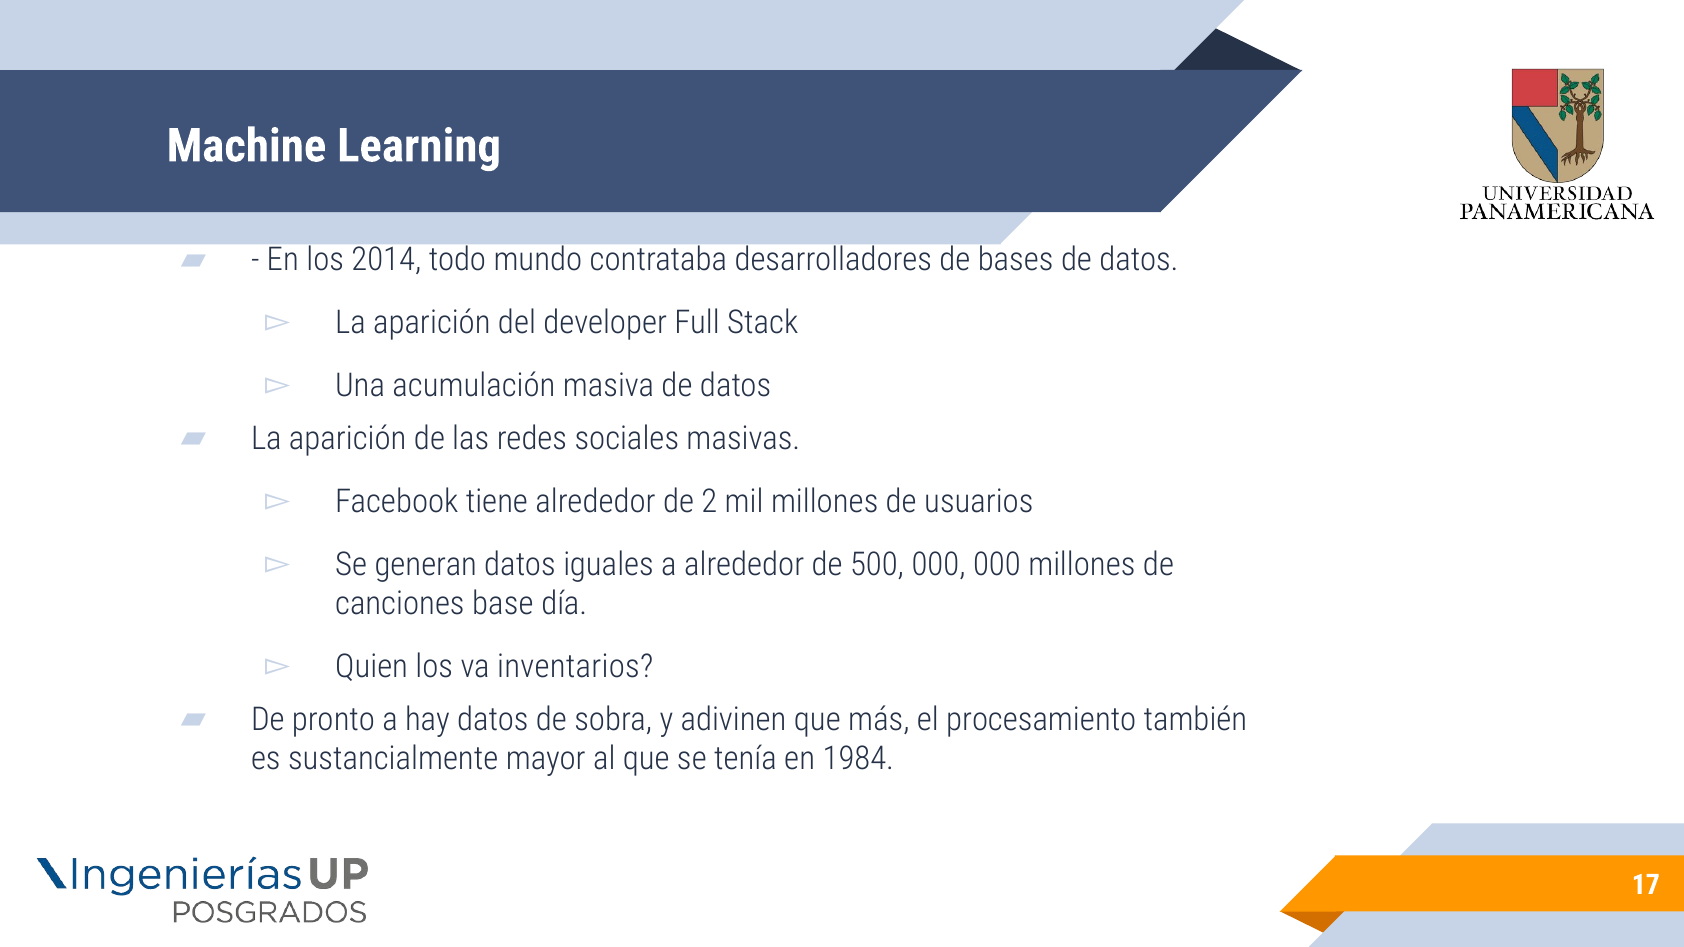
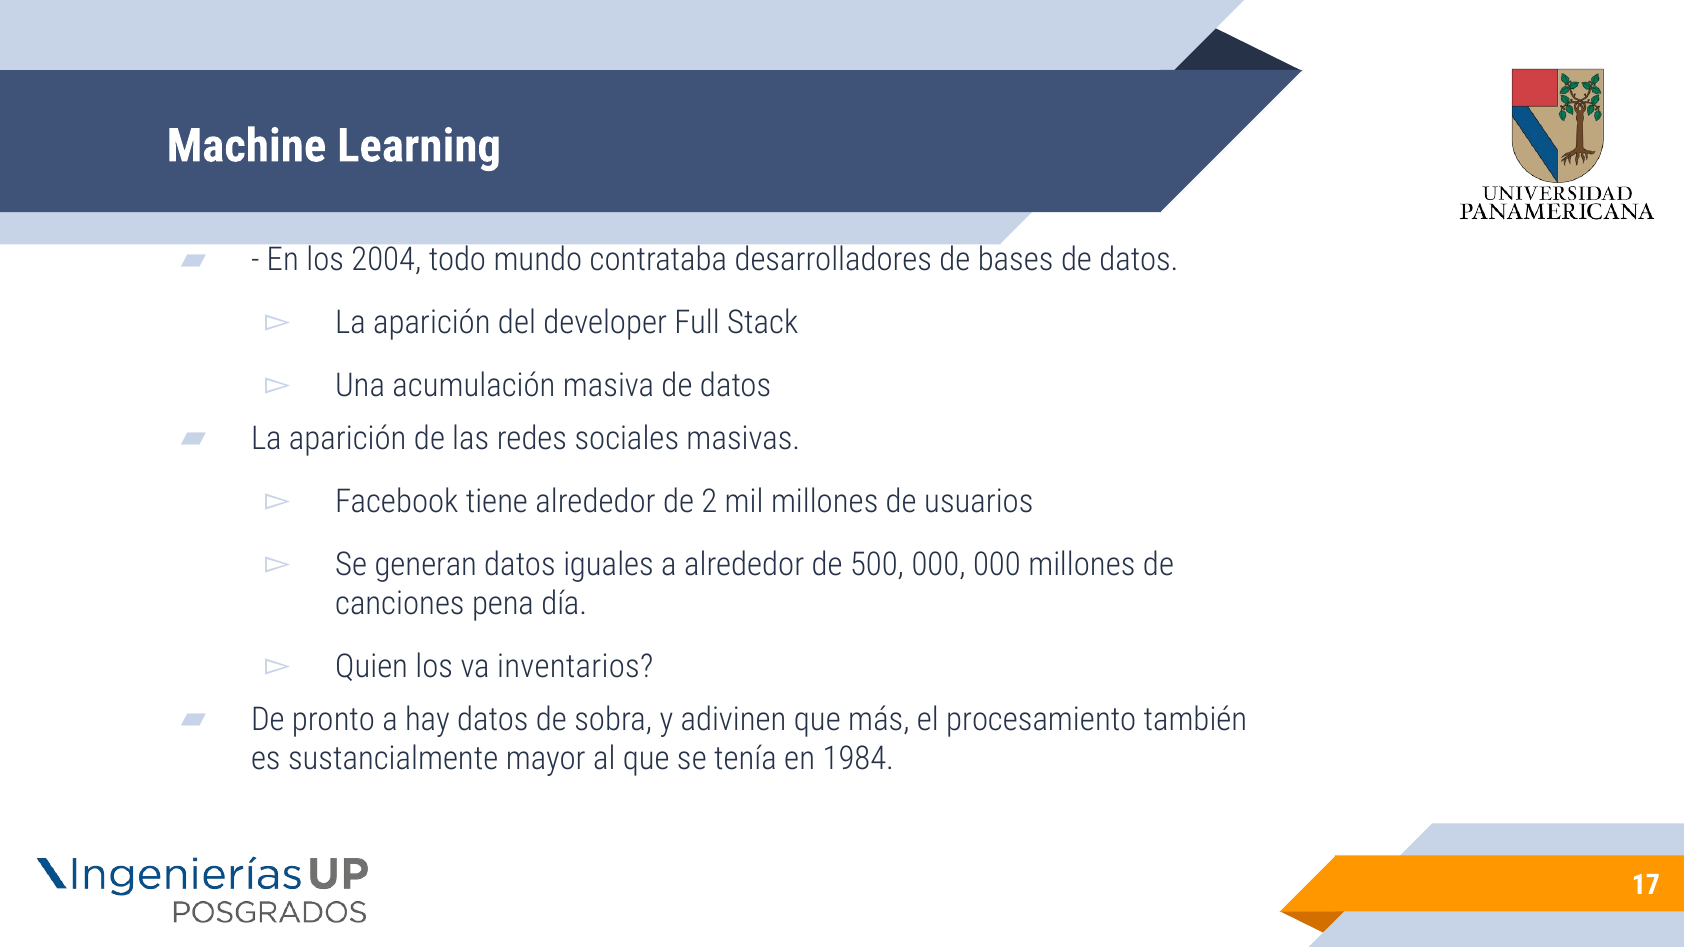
2014: 2014 -> 2004
base: base -> pena
